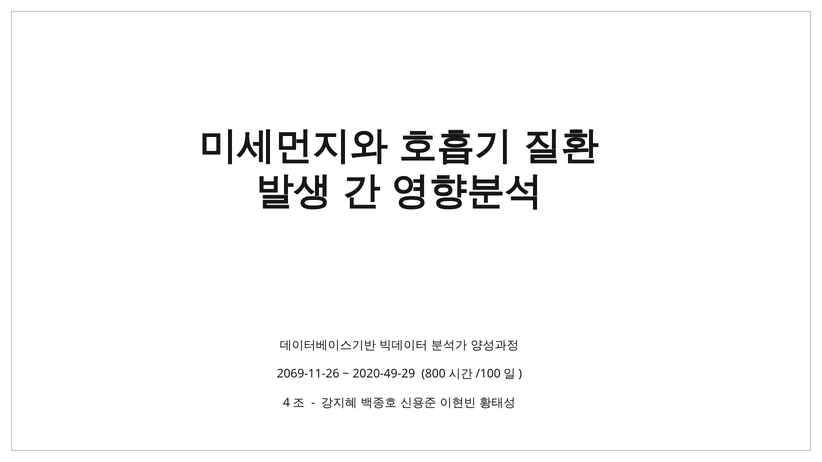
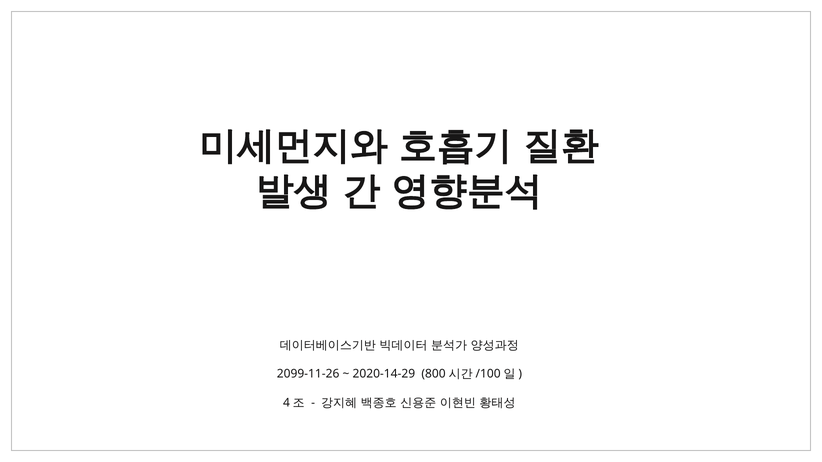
2069-11-26: 2069-11-26 -> 2099-11-26
2020-49-29: 2020-49-29 -> 2020-14-29
